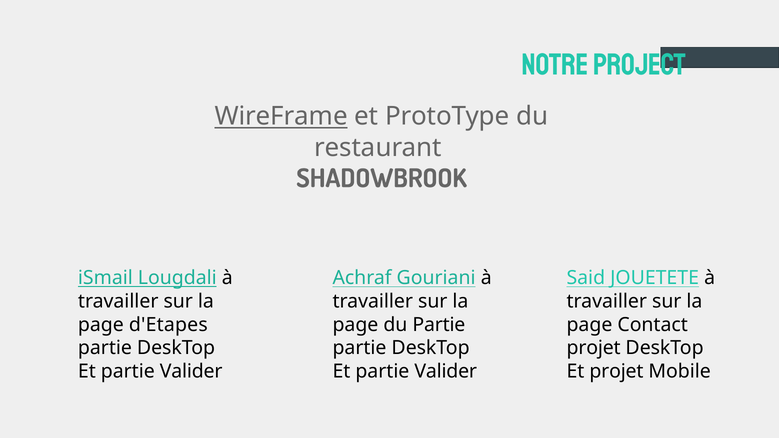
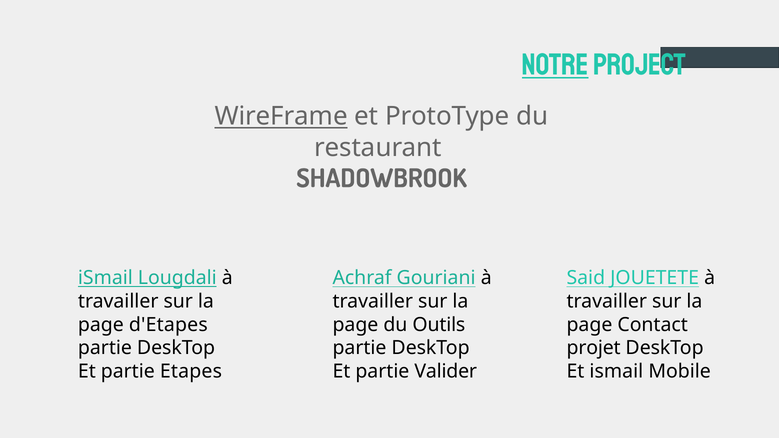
notre underline: none -> present
du Partie: Partie -> Outils
Valider at (191, 372): Valider -> Etapes
Et projet: projet -> ismail
